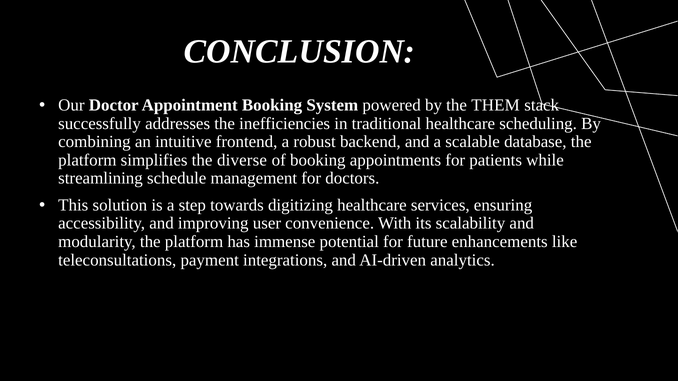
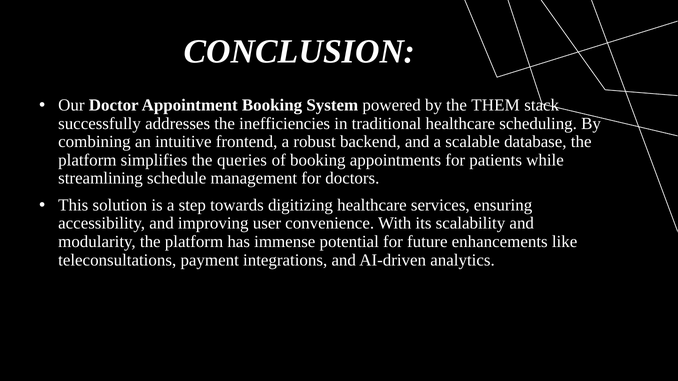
diverse: diverse -> queries
